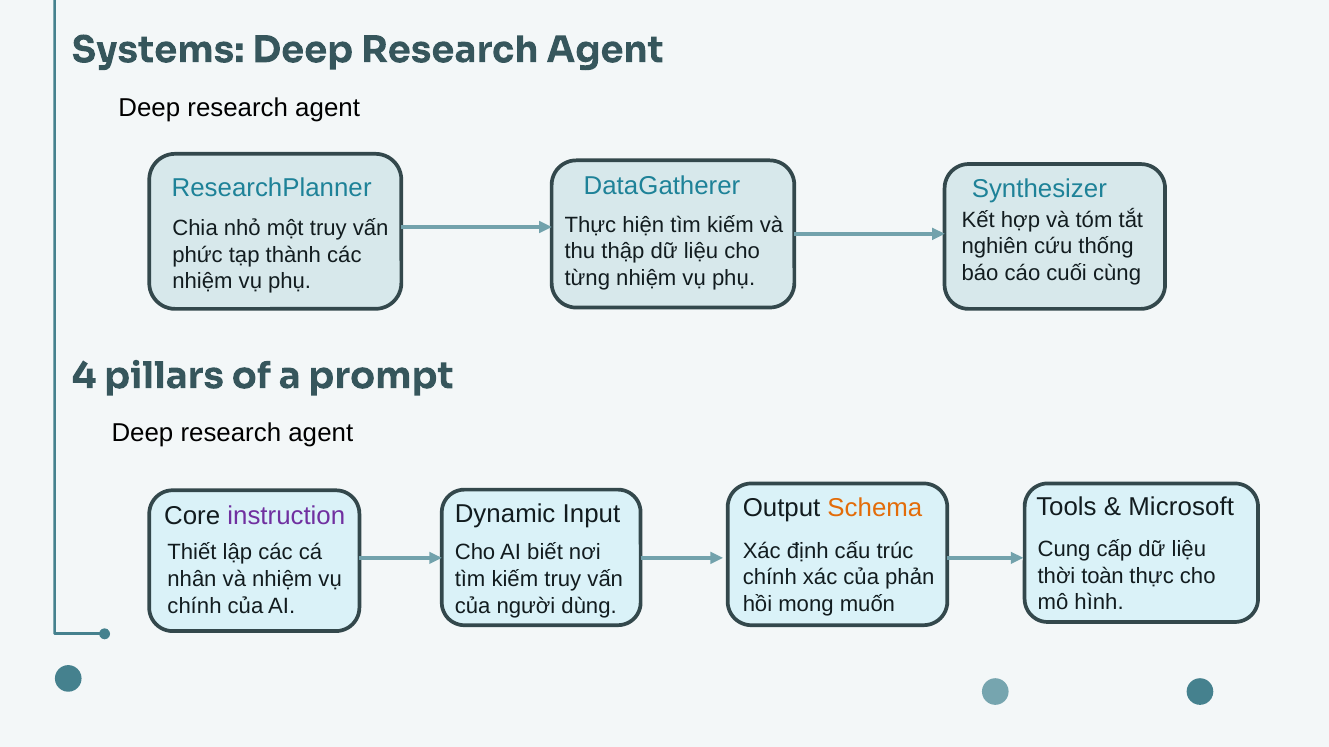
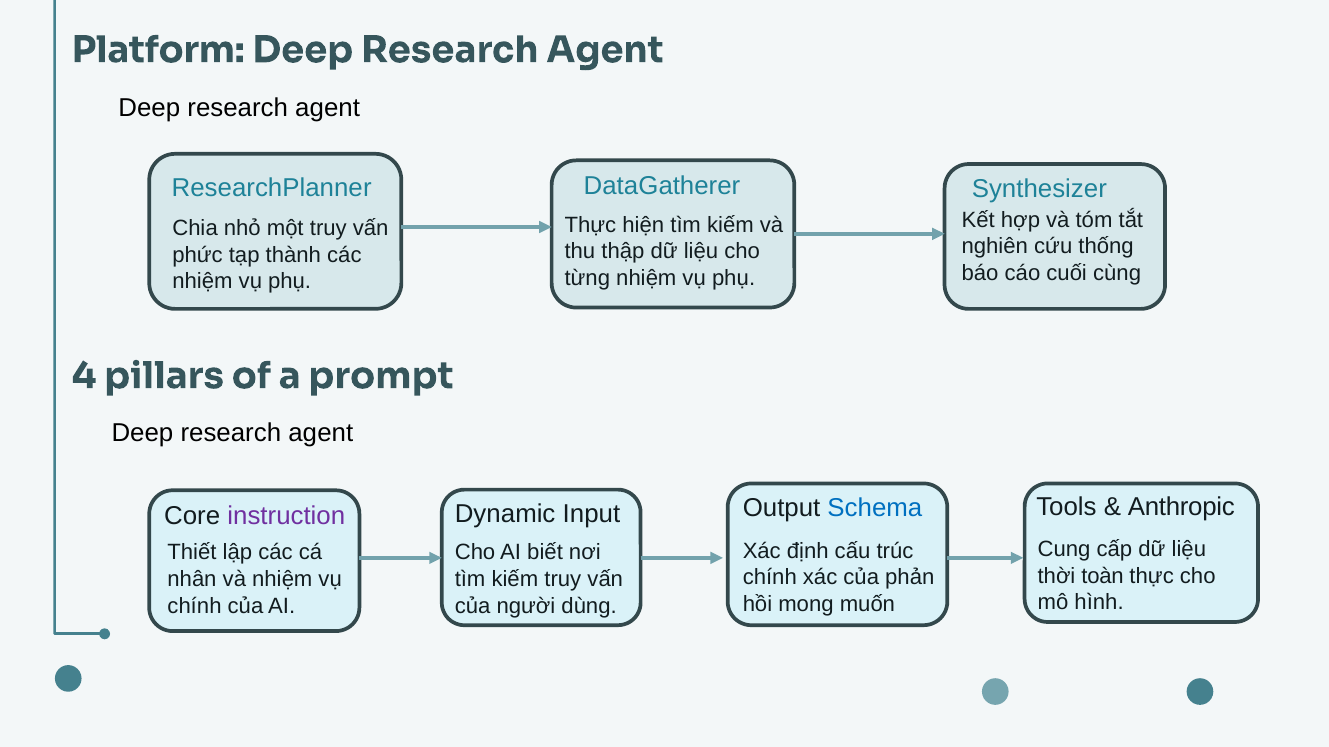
Systems: Systems -> Platform
Microsoft: Microsoft -> Anthropic
Schema colour: orange -> blue
